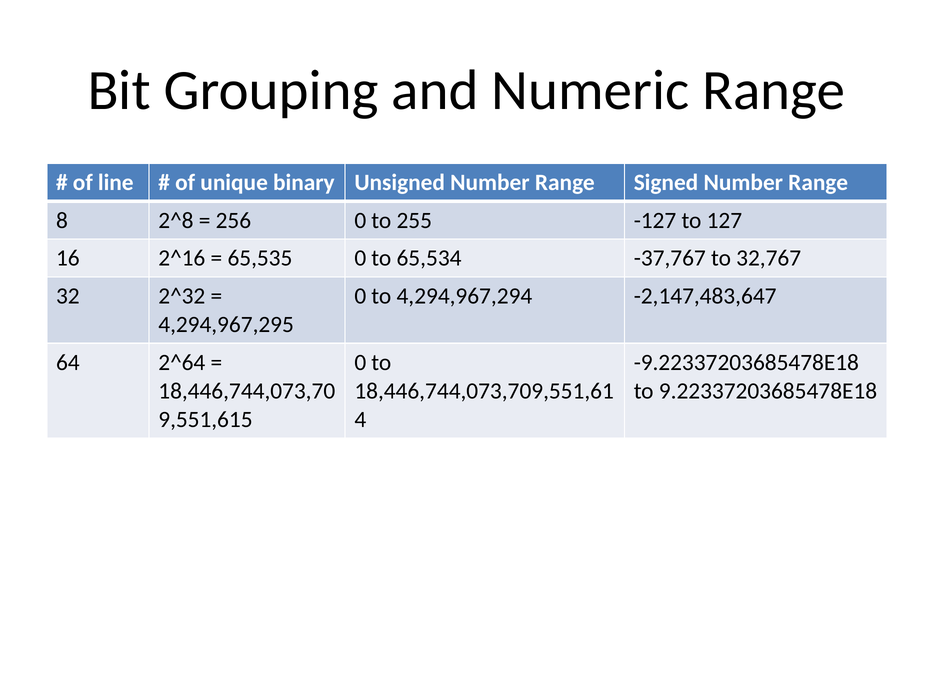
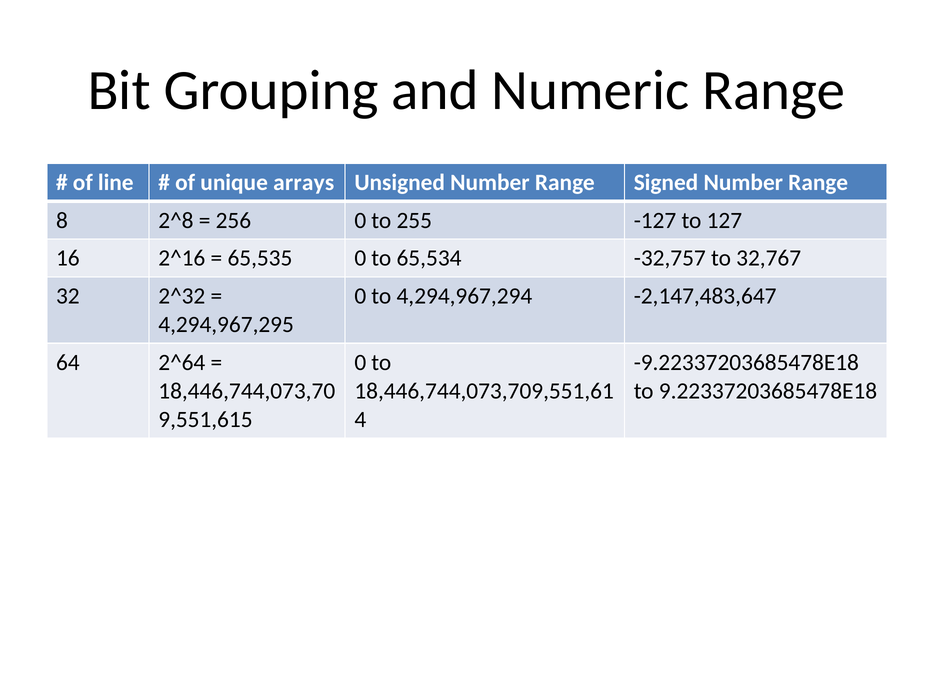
binary: binary -> arrays
-37,767: -37,767 -> -32,757
